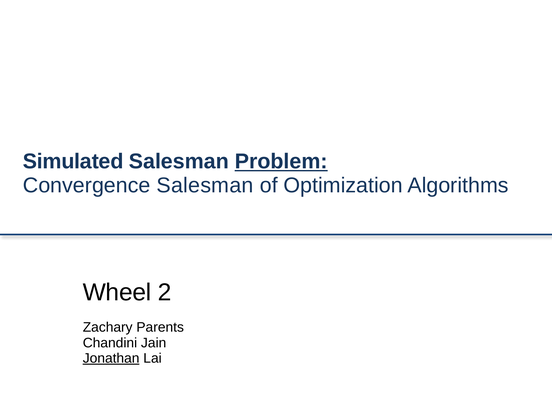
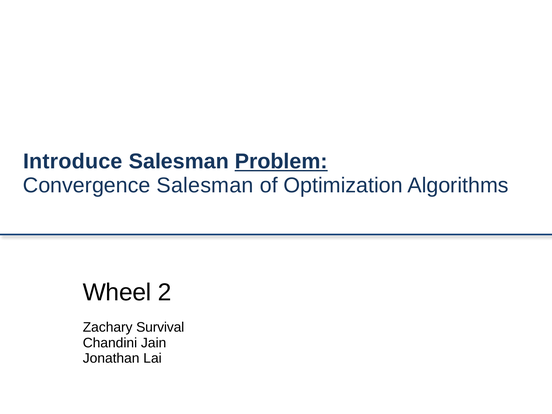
Simulated: Simulated -> Introduce
Parents: Parents -> Survival
Jonathan underline: present -> none
